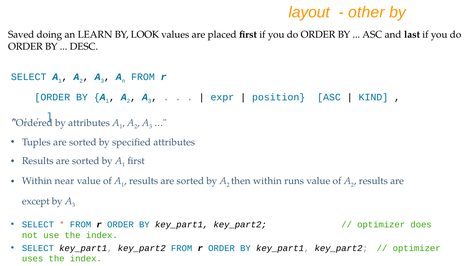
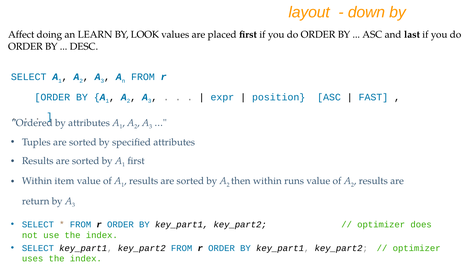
other: other -> down
Saved: Saved -> Affect
KIND: KIND -> FAST
near: near -> item
except: except -> return
